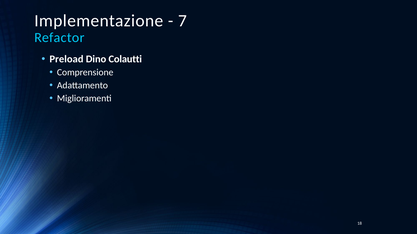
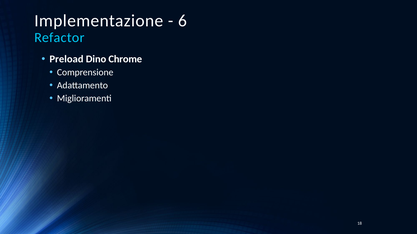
7: 7 -> 6
Colautti: Colautti -> Chrome
